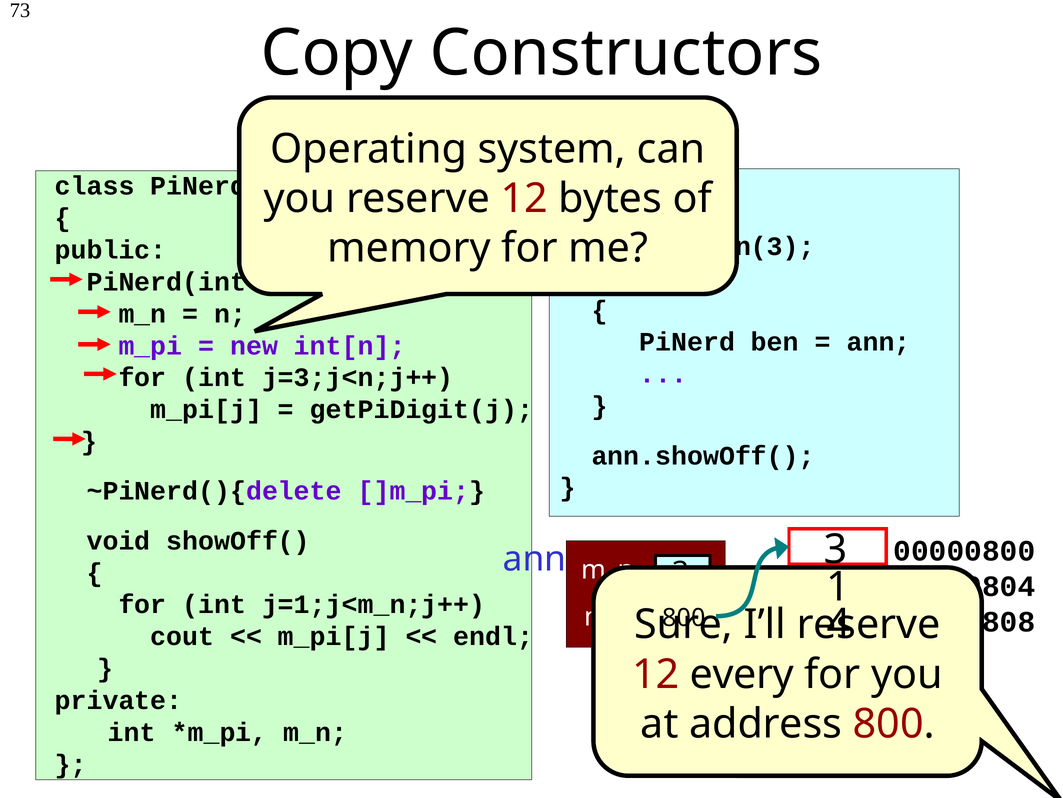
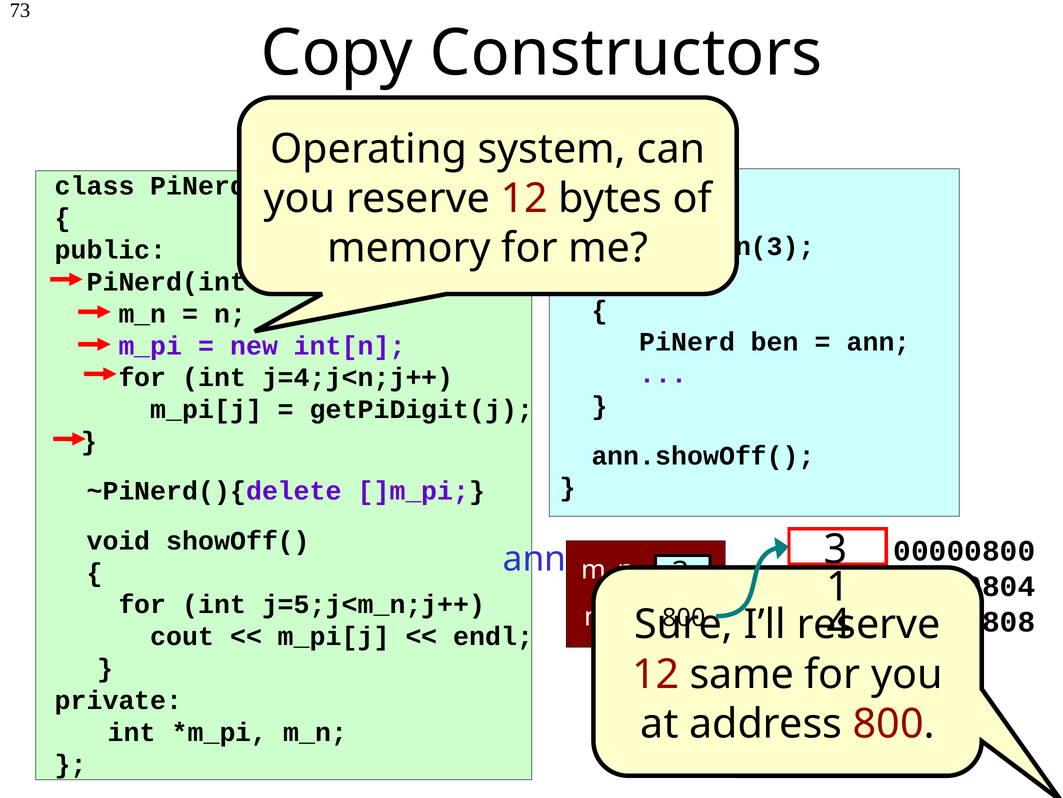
j=3;j<n;j++: j=3;j<n;j++ -> j=4;j<n;j++
j=1;j<m_n;j++: j=1;j<m_n;j++ -> j=5;j<m_n;j++
every: every -> same
